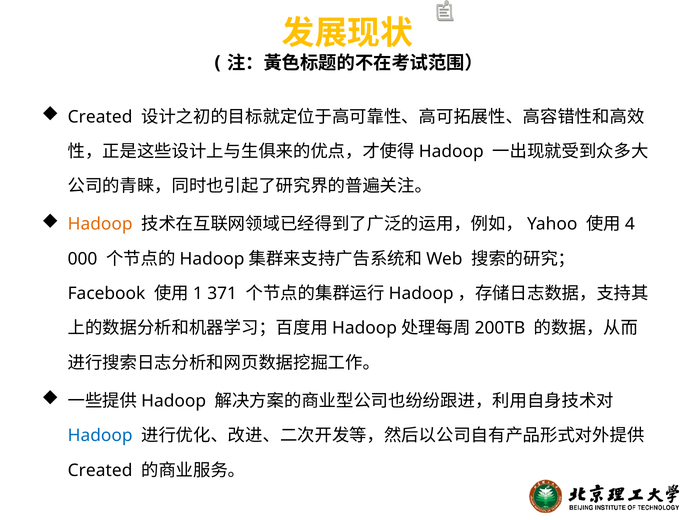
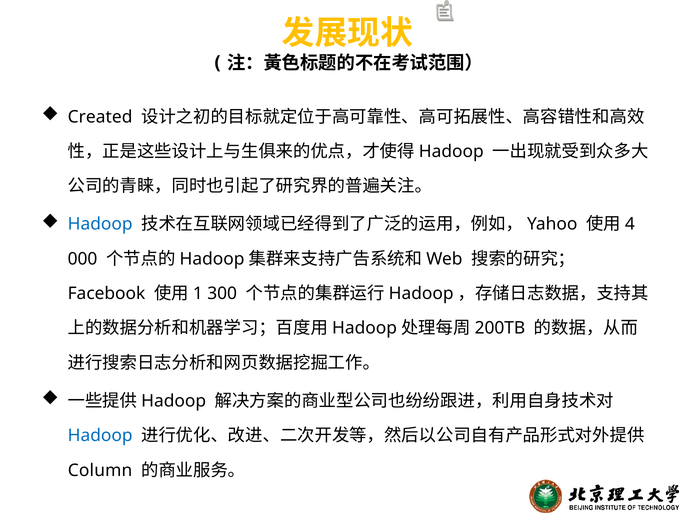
Hadoop at (100, 224) colour: orange -> blue
371: 371 -> 300
Created at (100, 471): Created -> Column
